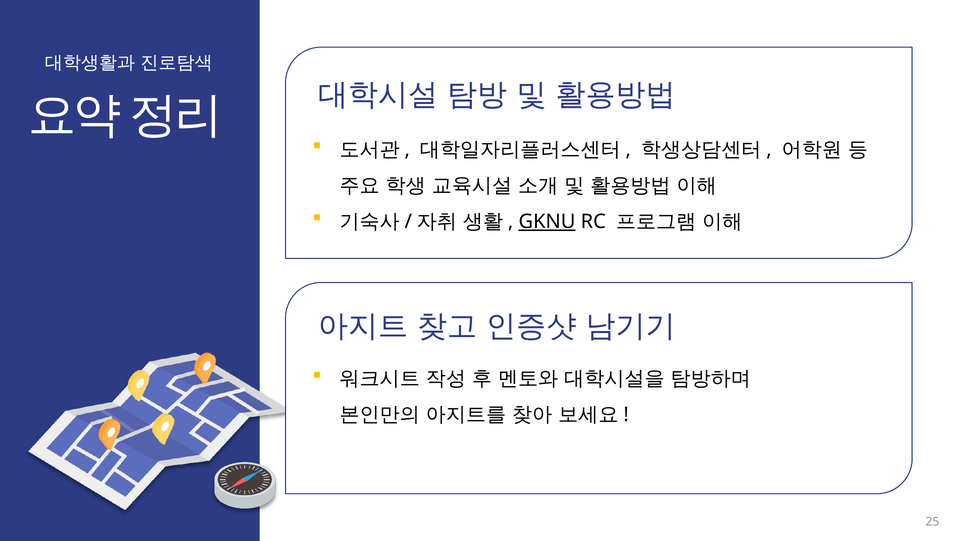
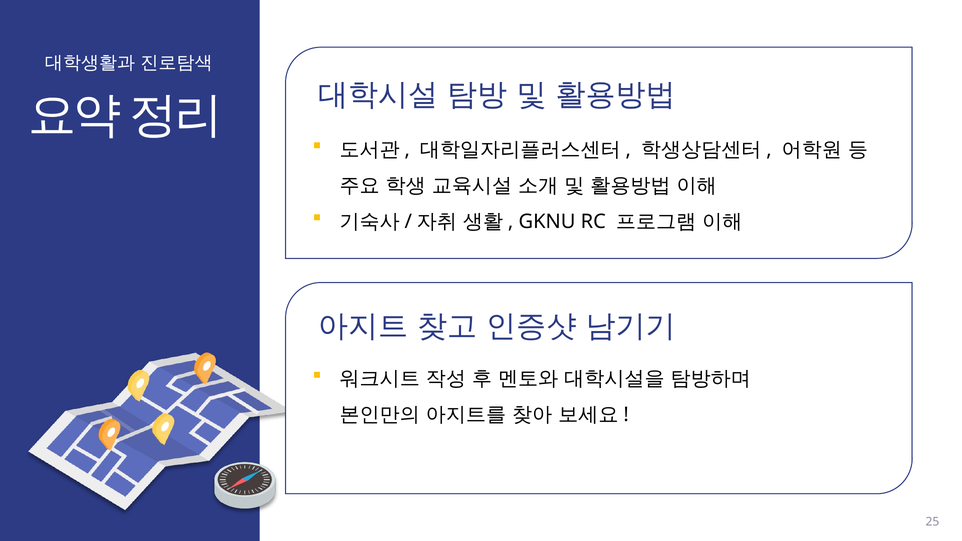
GKNU underline: present -> none
